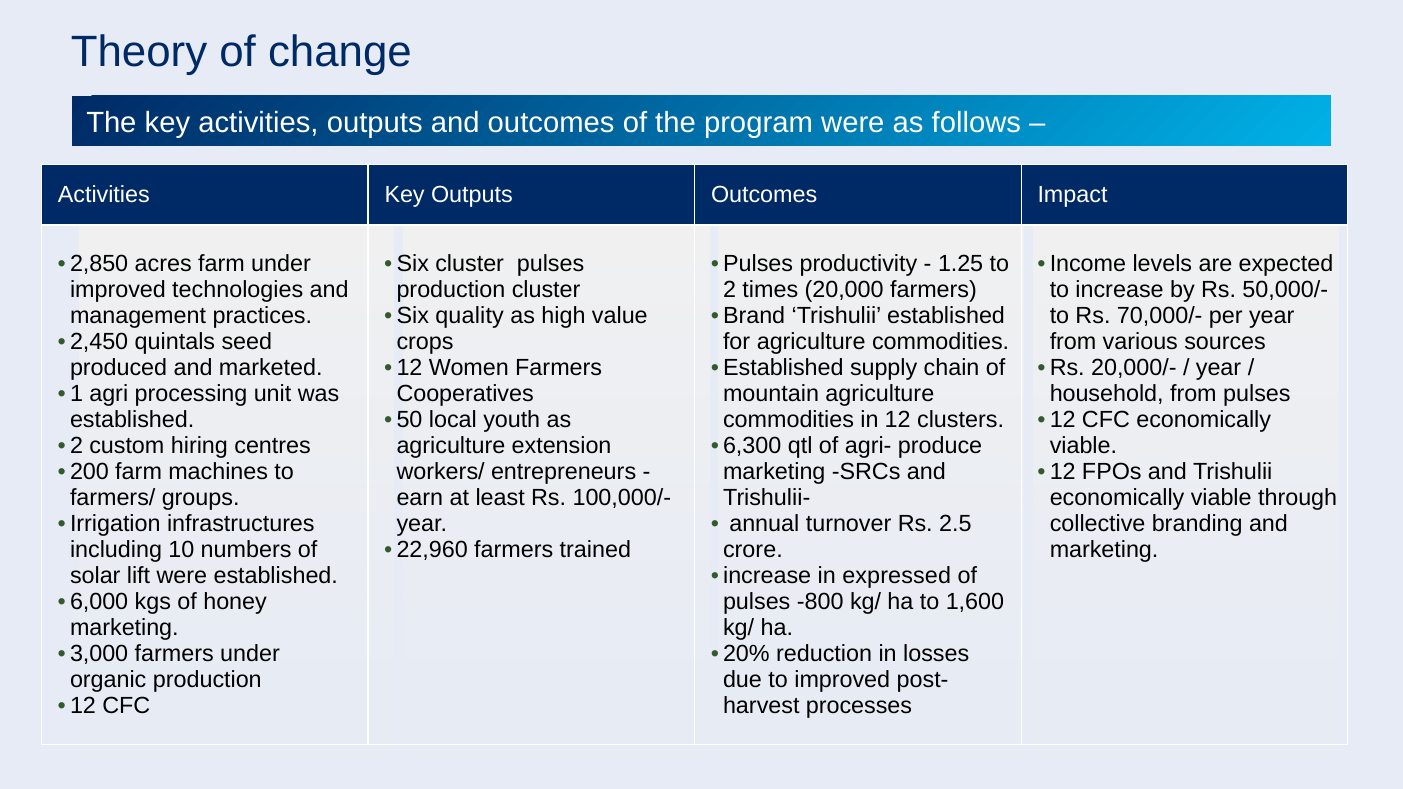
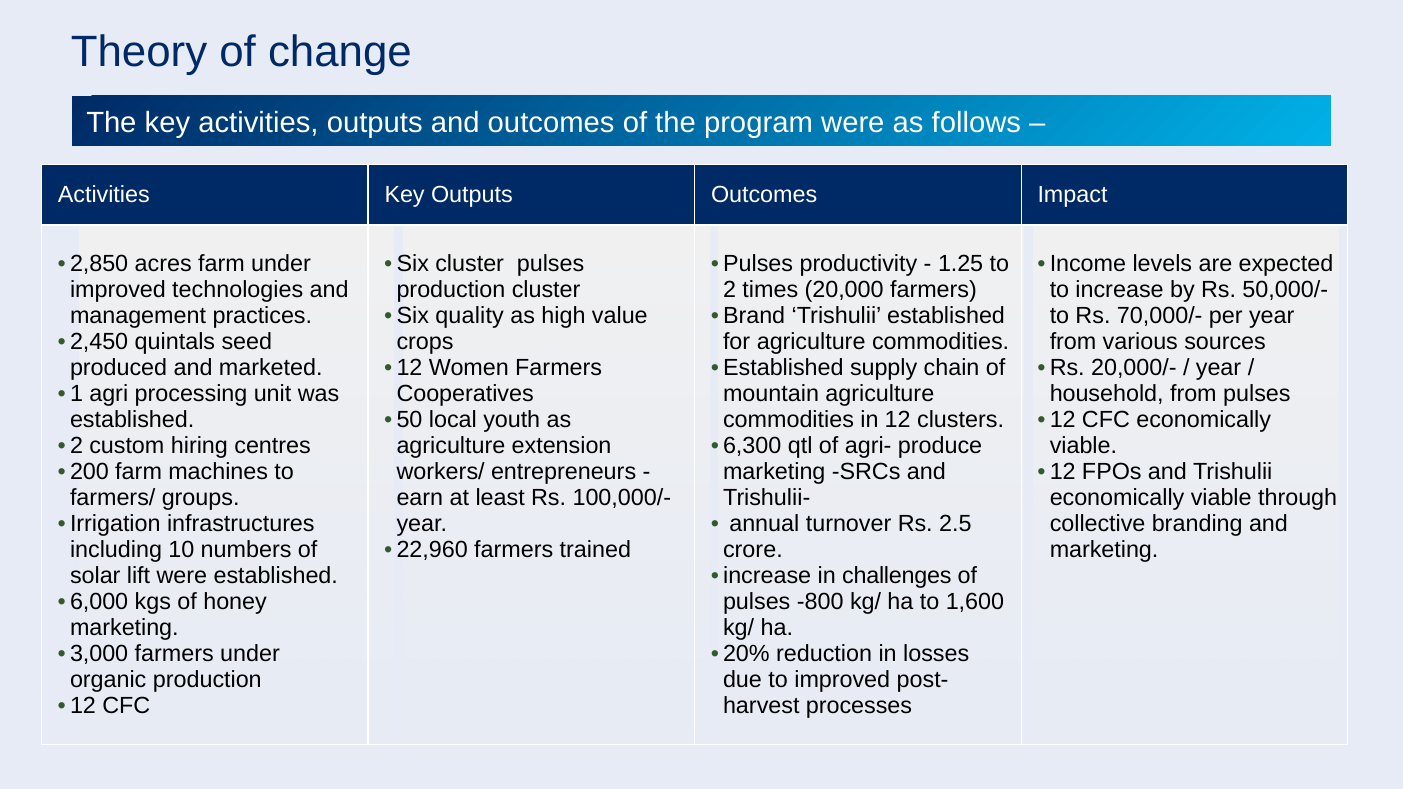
expressed: expressed -> challenges
